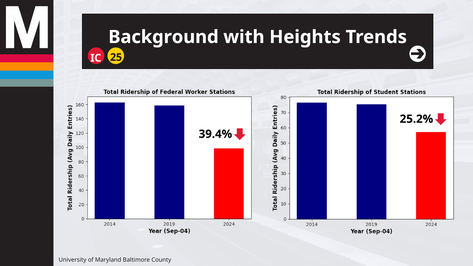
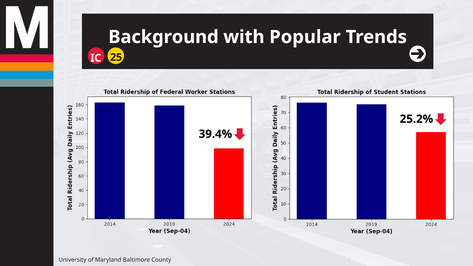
Heights: Heights -> Popular
